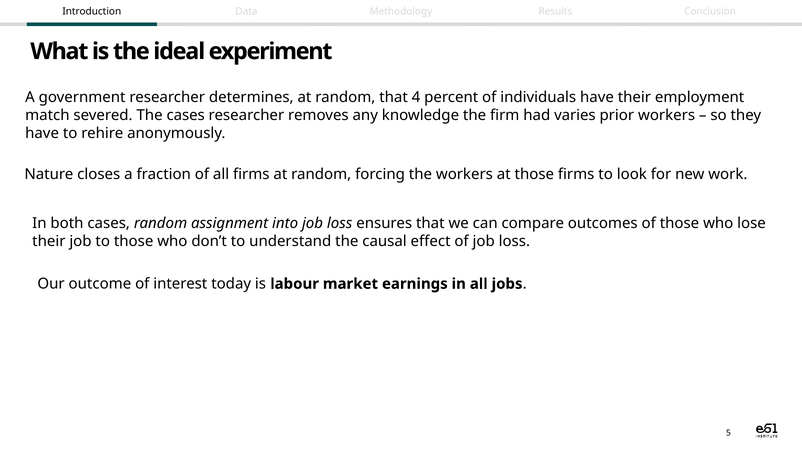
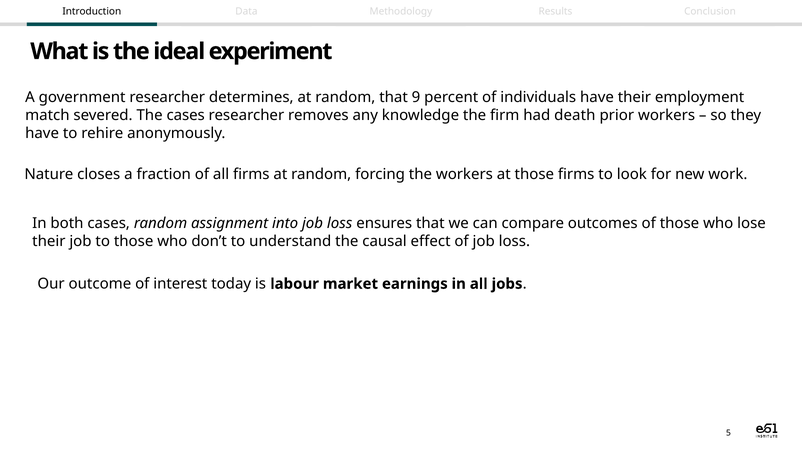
4: 4 -> 9
varies: varies -> death
